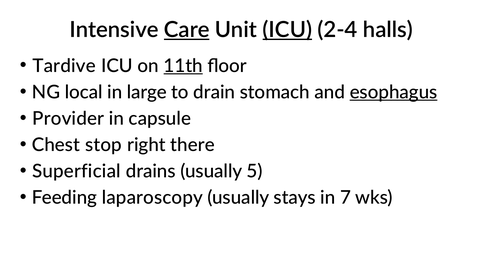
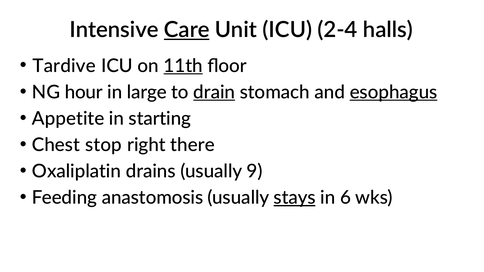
ICU at (287, 30) underline: present -> none
local: local -> hour
drain underline: none -> present
Provider: Provider -> Appetite
capsule: capsule -> starting
Superficial: Superficial -> Oxaliplatin
5: 5 -> 9
laparoscopy: laparoscopy -> anastomosis
stays underline: none -> present
7: 7 -> 6
